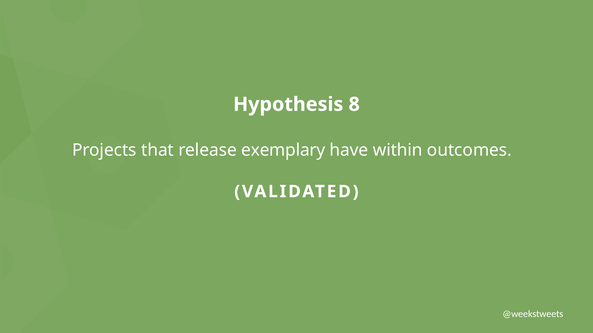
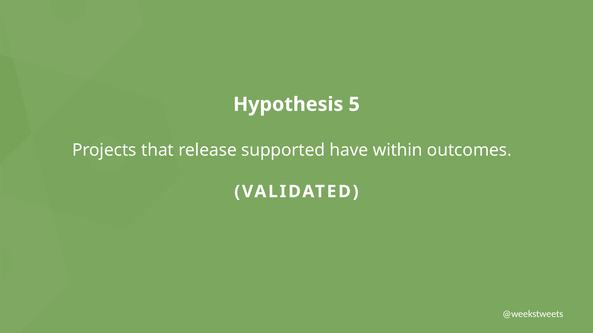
8: 8 -> 5
exemplary: exemplary -> supported
